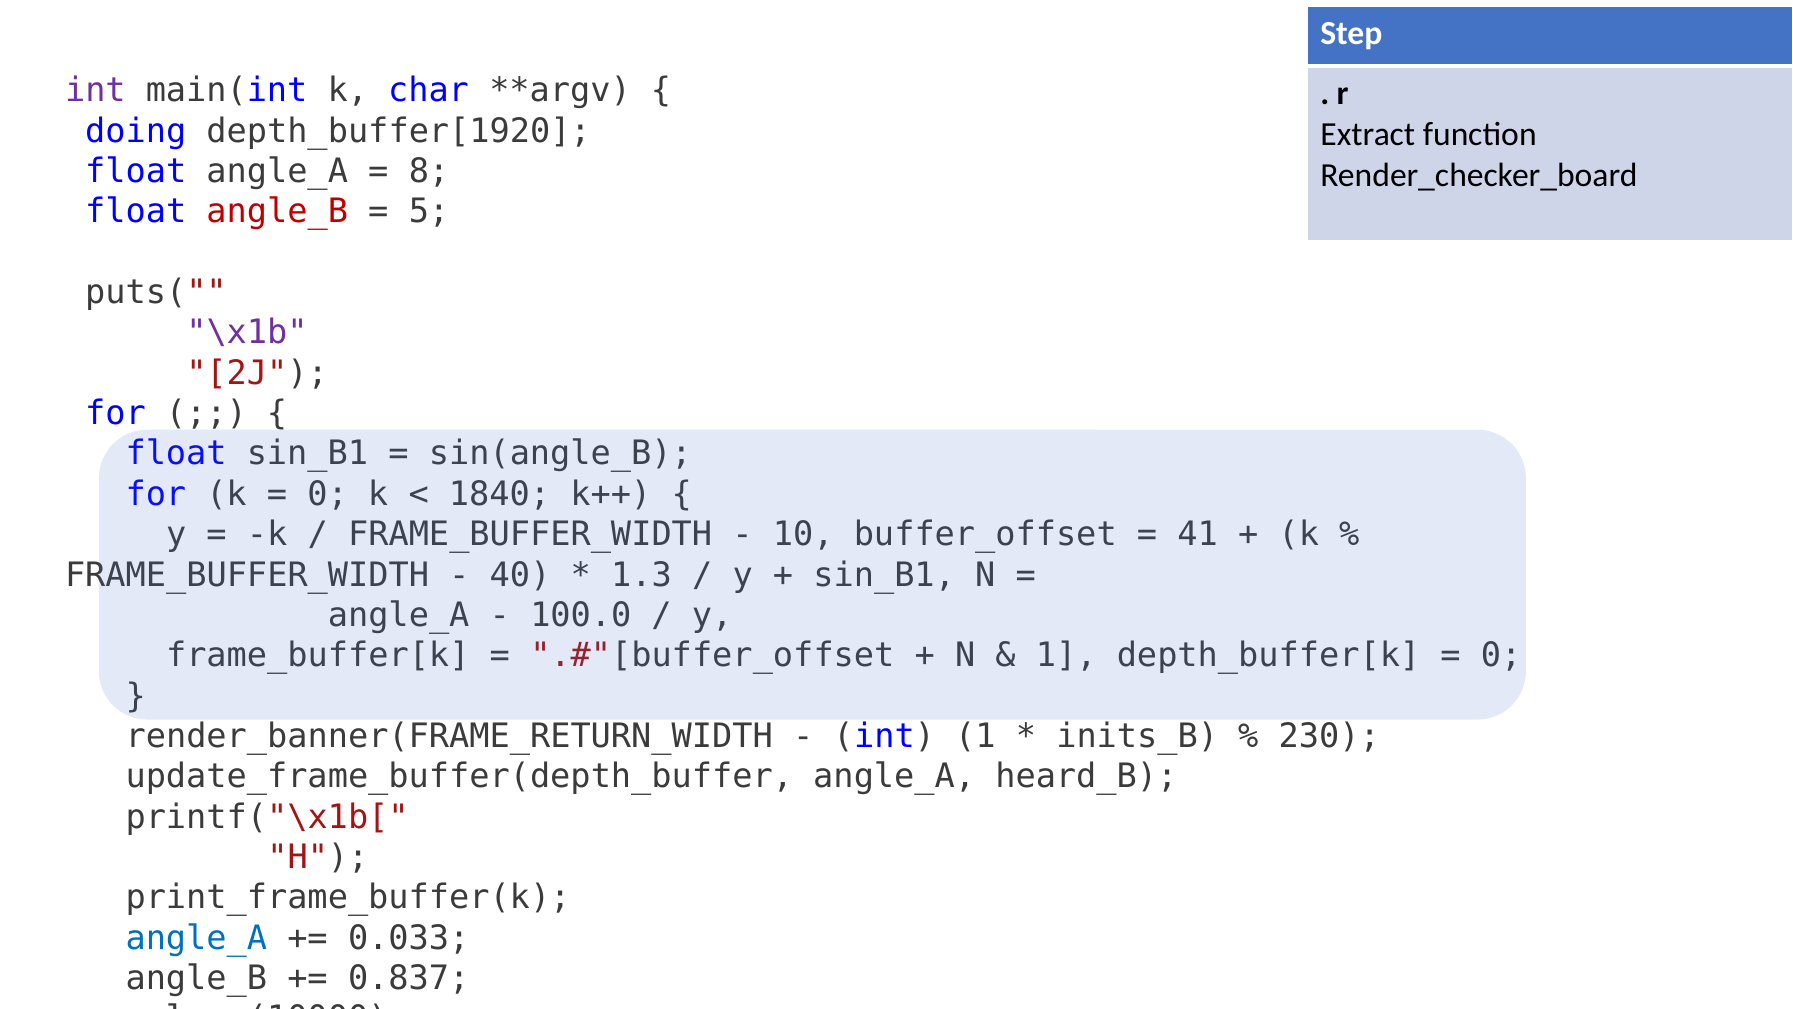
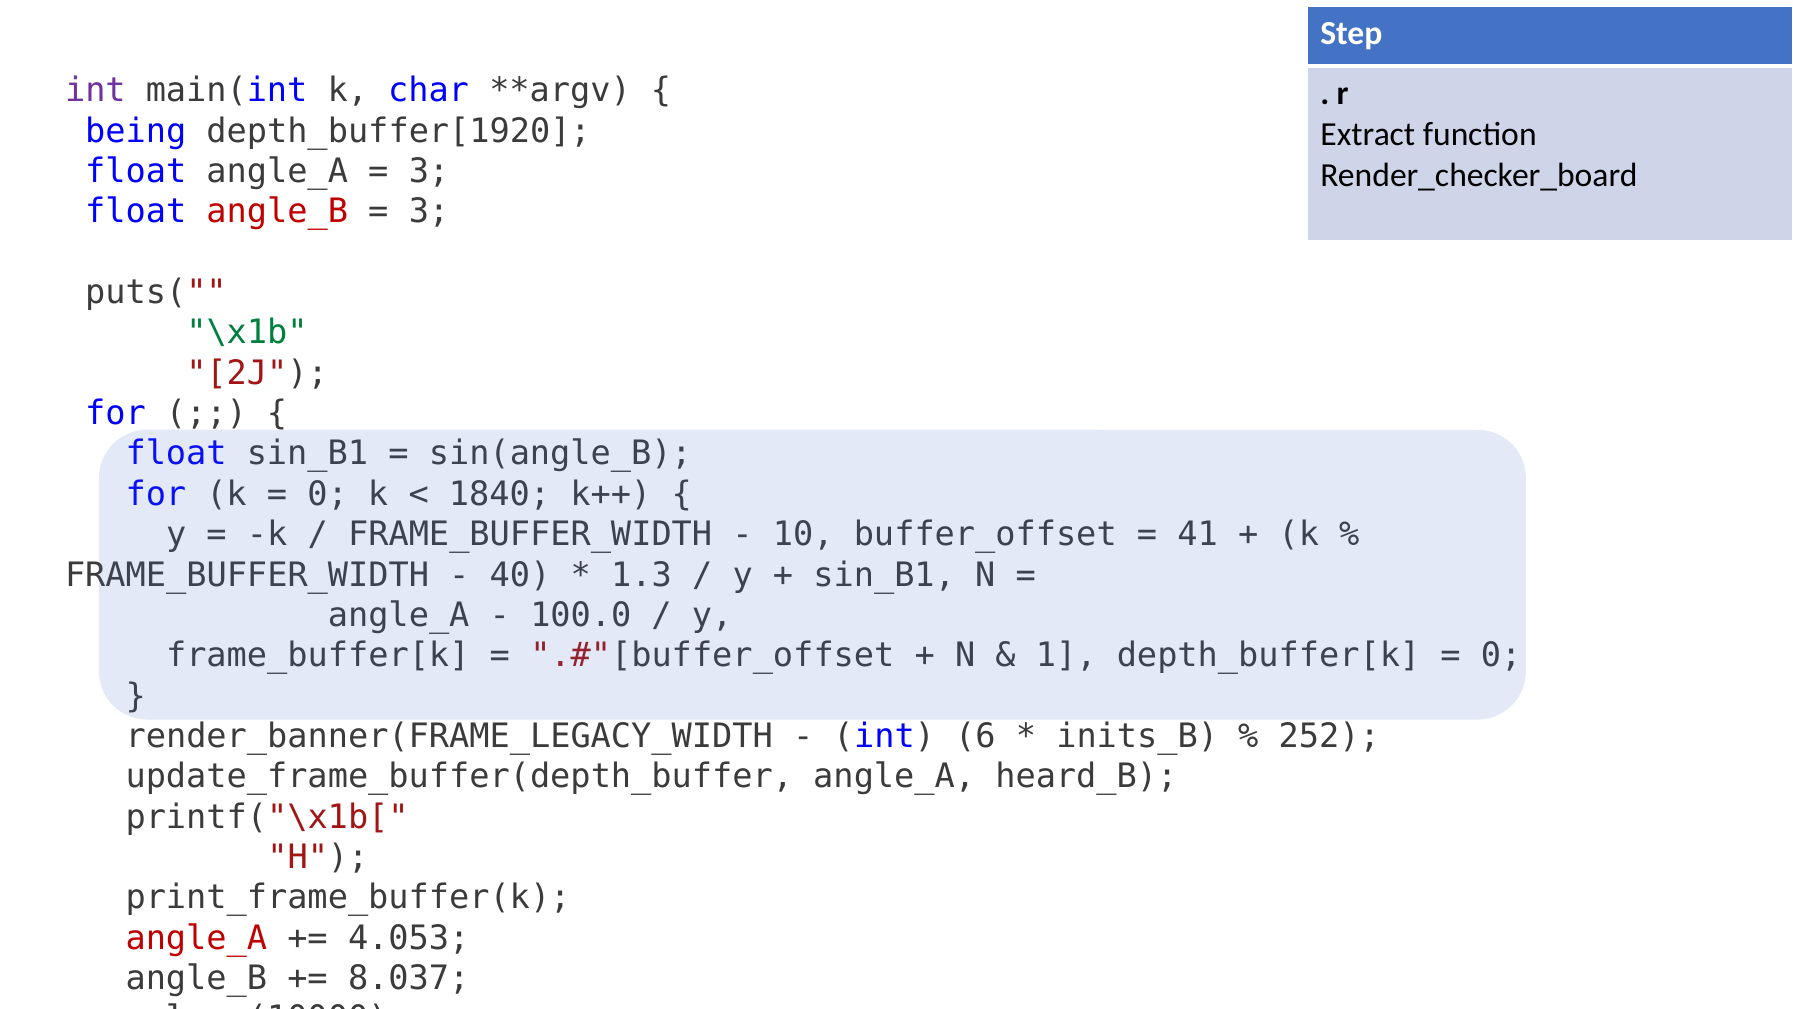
doing: doing -> being
8 at (429, 171): 8 -> 3
5 at (429, 212): 5 -> 3
\x1b colour: purple -> green
render_banner(FRAME_RETURN_WIDTH: render_banner(FRAME_RETURN_WIDTH -> render_banner(FRAME_LEGACY_WIDTH
int 1: 1 -> 6
230: 230 -> 252
angle_A at (196, 938) colour: blue -> red
0.033: 0.033 -> 4.053
0.837: 0.837 -> 8.037
